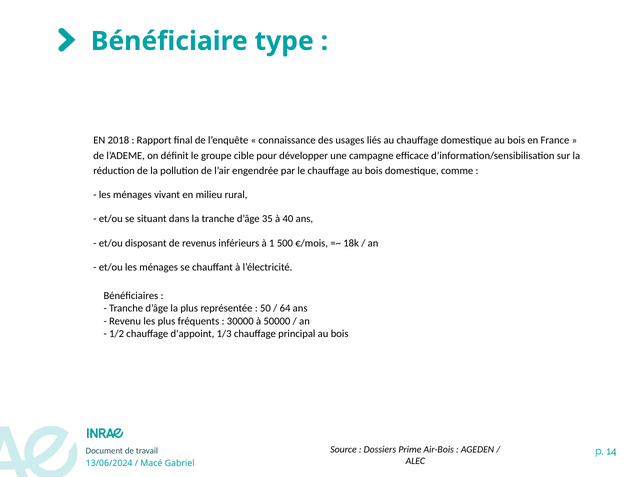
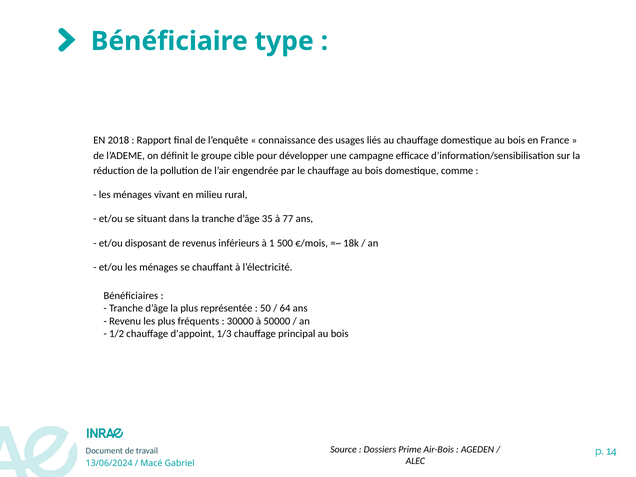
40: 40 -> 77
